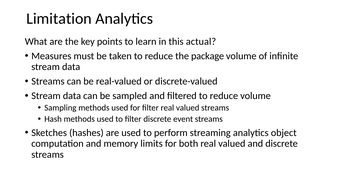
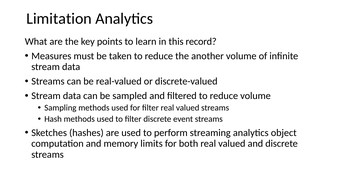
actual: actual -> record
package: package -> another
